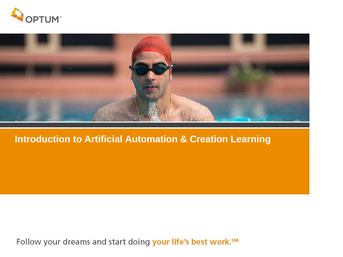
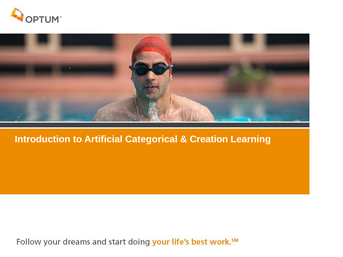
Automation: Automation -> Categorical
